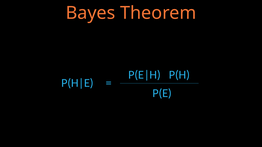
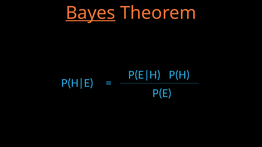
Bayes underline: none -> present
